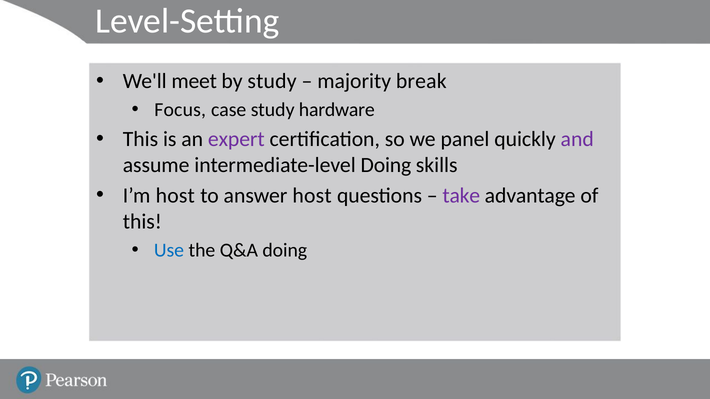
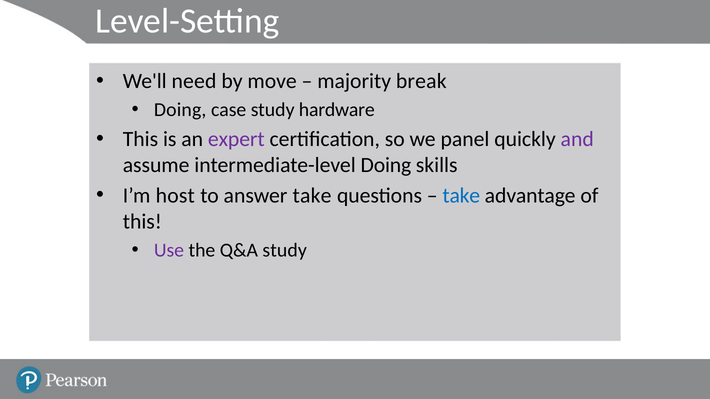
meet: meet -> need
by study: study -> move
Focus at (180, 110): Focus -> Doing
answer host: host -> take
take at (461, 196) colour: purple -> blue
Use colour: blue -> purple
Q&A doing: doing -> study
